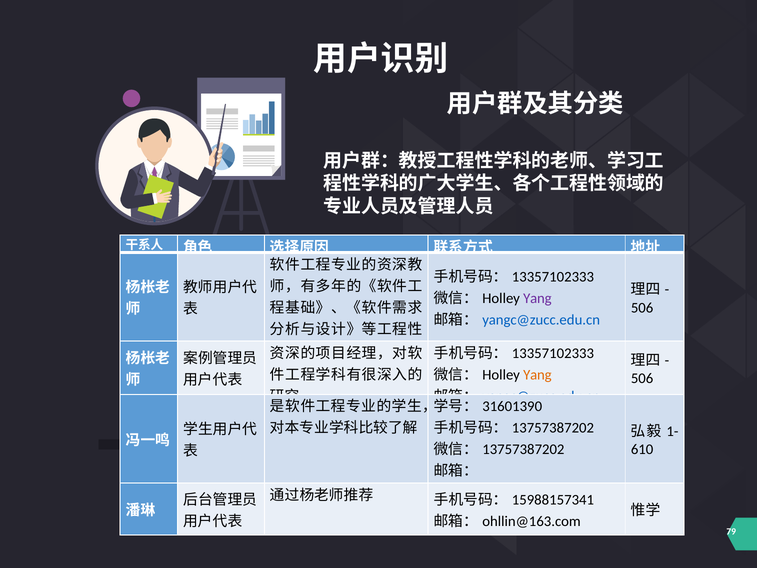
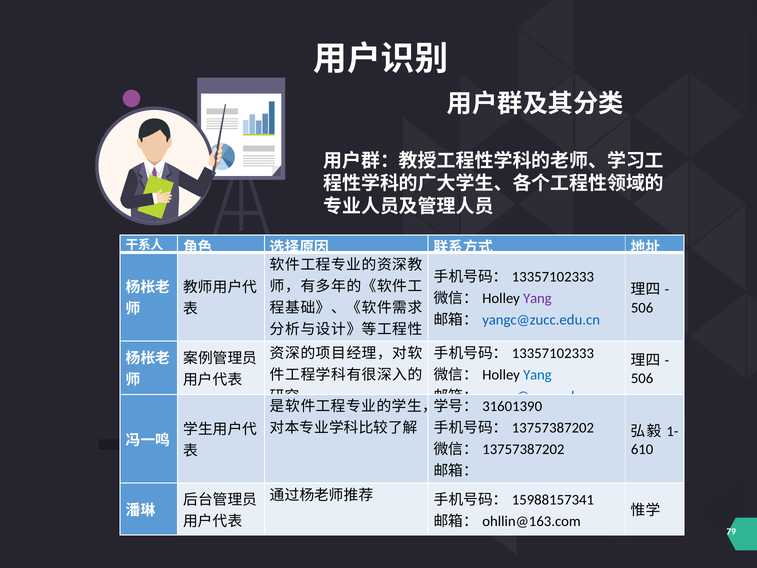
Yang at (537, 375) colour: orange -> blue
